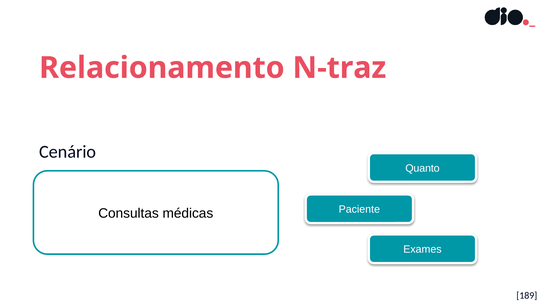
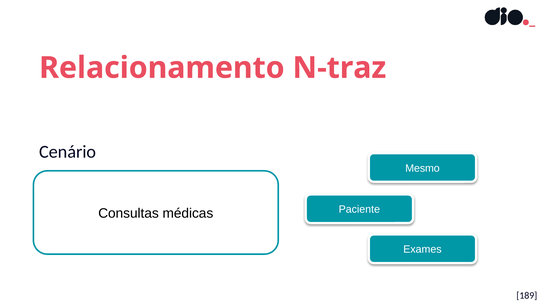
Quanto: Quanto -> Mesmo
